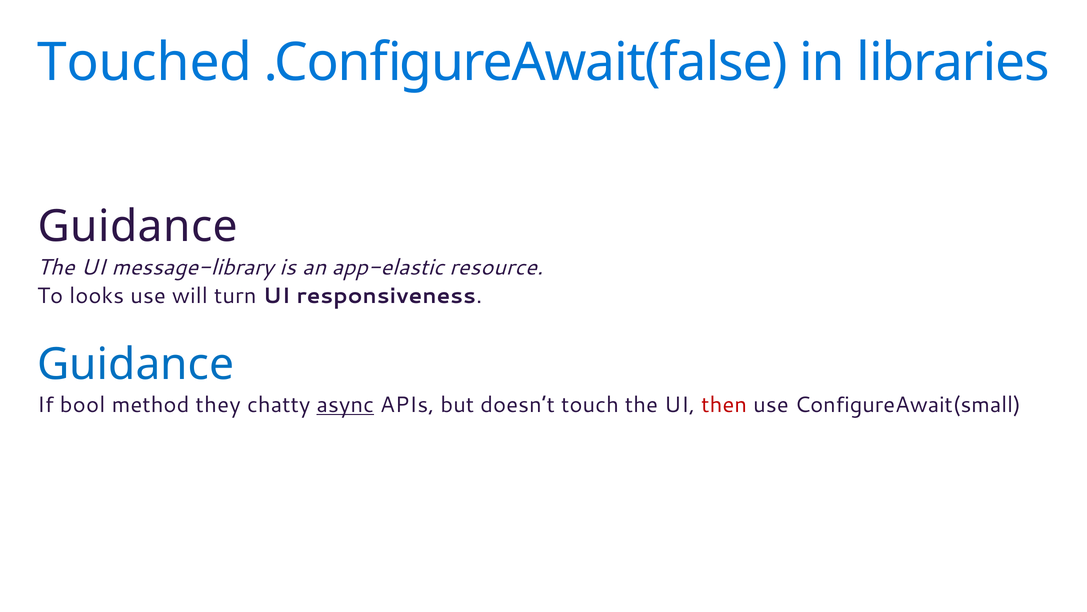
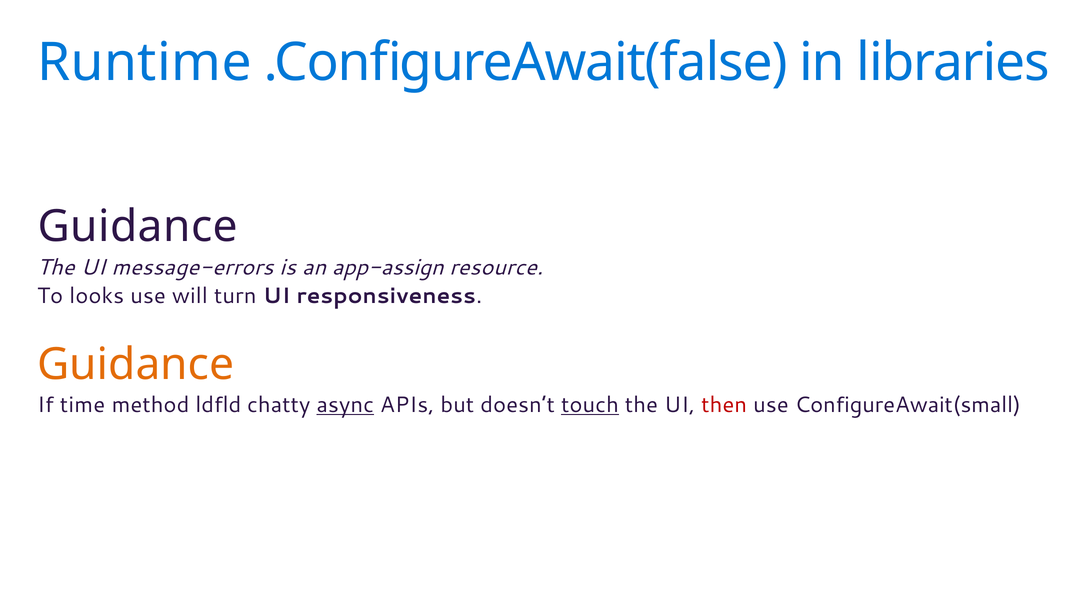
Touched: Touched -> Runtime
message-library: message-library -> message-errors
app-elastic: app-elastic -> app-assign
Guidance at (136, 364) colour: blue -> orange
bool: bool -> time
they: they -> ldfld
touch underline: none -> present
